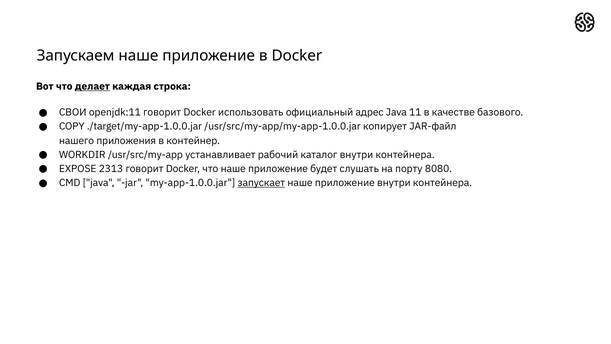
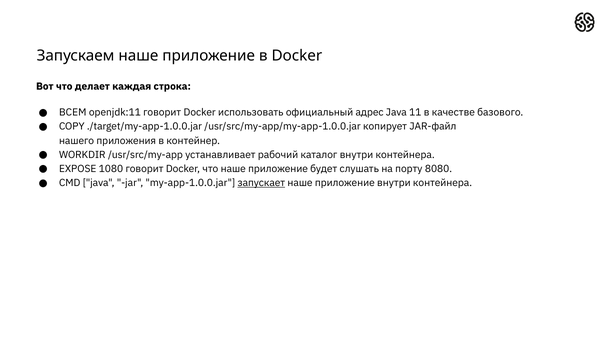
делает underline: present -> none
СВОИ: СВОИ -> ВСЕМ
2313: 2313 -> 1080
